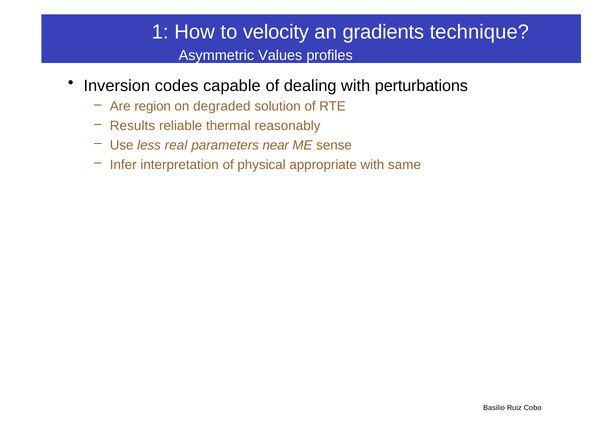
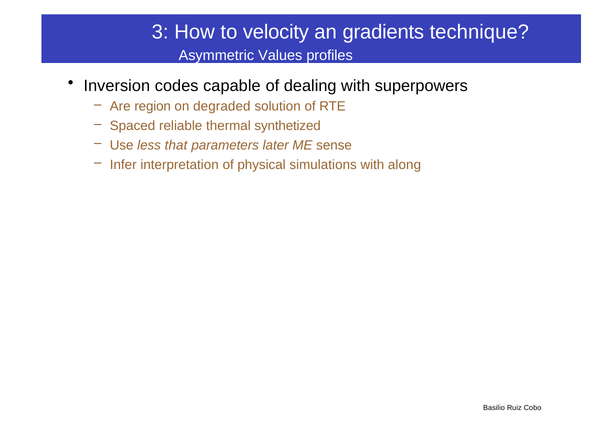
1: 1 -> 3
perturbations: perturbations -> superpowers
Results: Results -> Spaced
reasonably: reasonably -> synthetized
real: real -> that
near: near -> later
appropriate: appropriate -> simulations
same: same -> along
